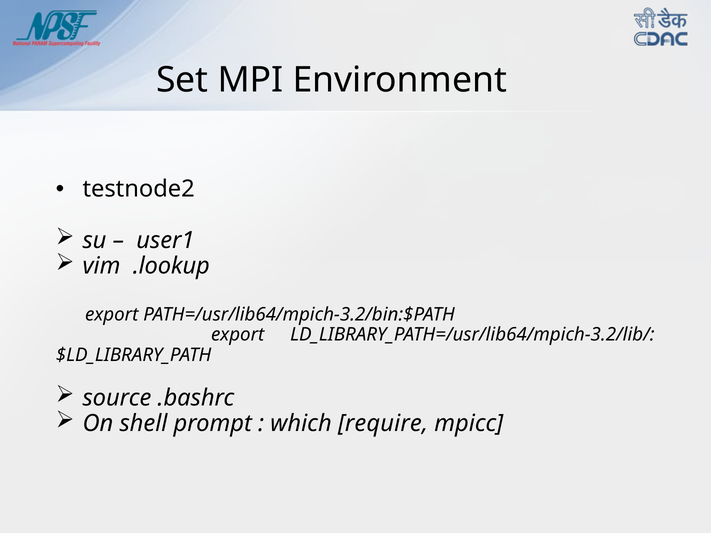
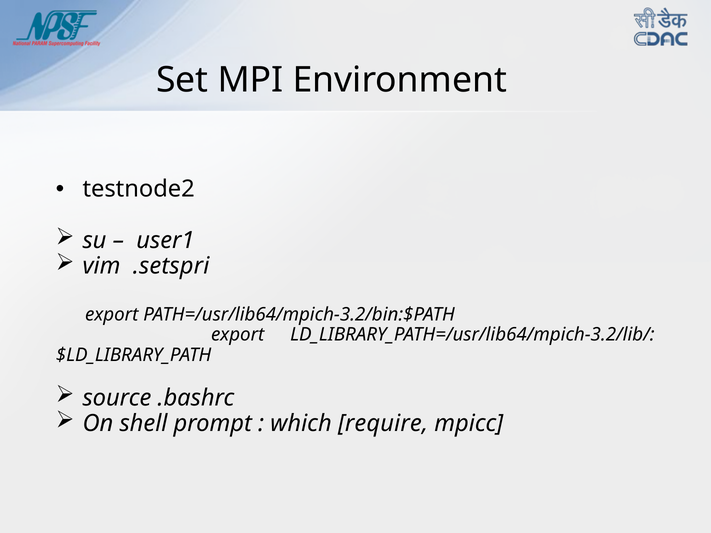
.lookup: .lookup -> .setspri
